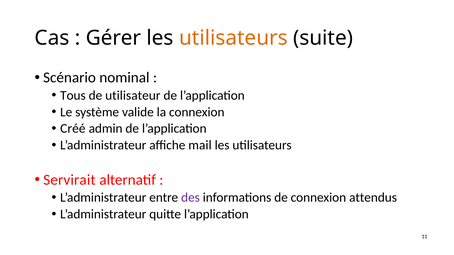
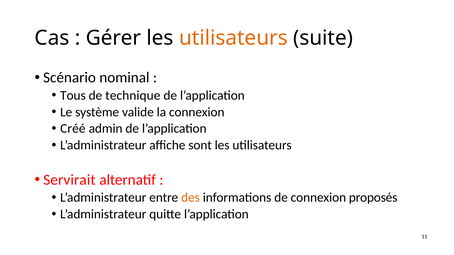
utilisateur: utilisateur -> technique
mail: mail -> sont
des colour: purple -> orange
attendus: attendus -> proposés
